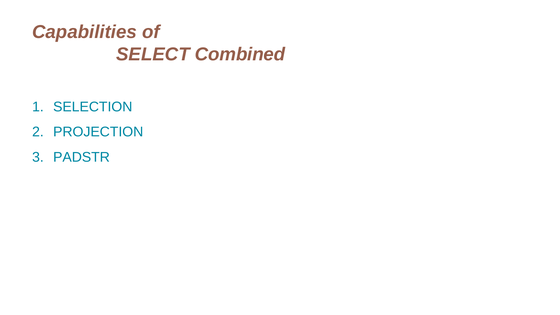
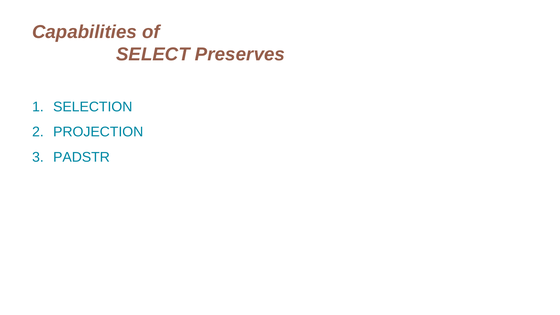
Combined: Combined -> Preserves
